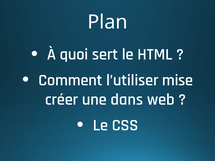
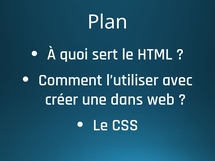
mise: mise -> avec
